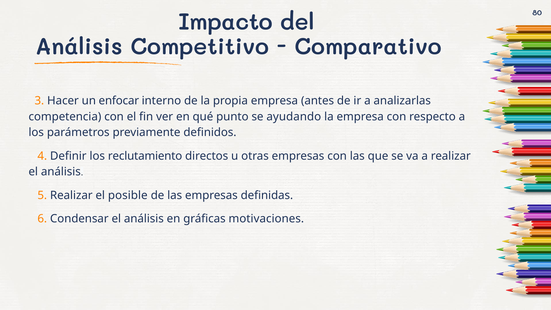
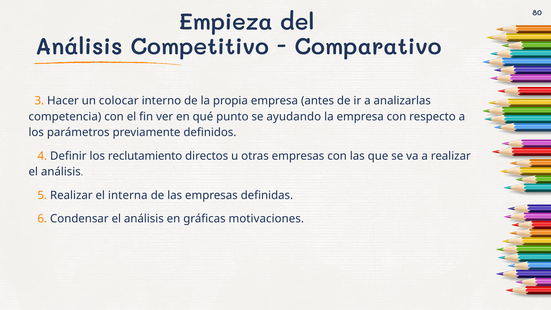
Impacto: Impacto -> Empieza
enfocar: enfocar -> colocar
posible: posible -> interna
